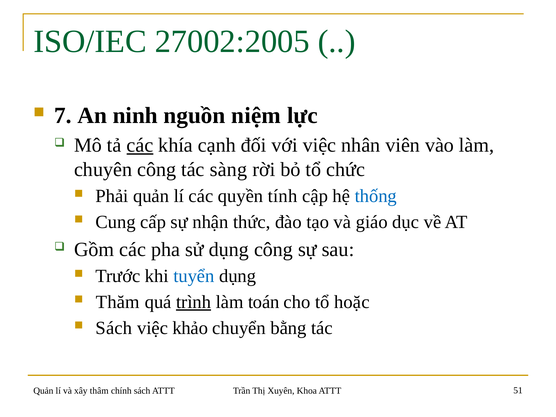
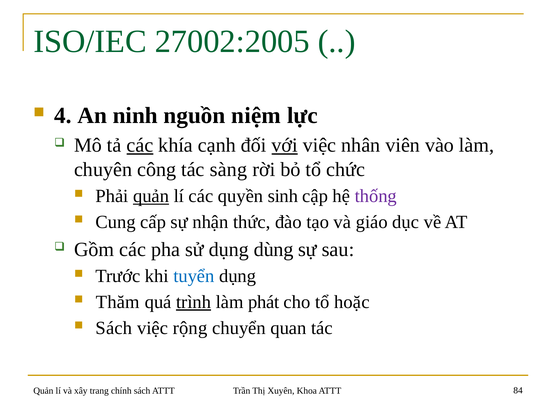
7: 7 -> 4
với underline: none -> present
quản at (151, 196) underline: none -> present
tính: tính -> sinh
thống colour: blue -> purple
dụng công: công -> dùng
toán: toán -> phát
khảo: khảo -> rộng
bằng: bằng -> quan
thâm: thâm -> trang
51: 51 -> 84
